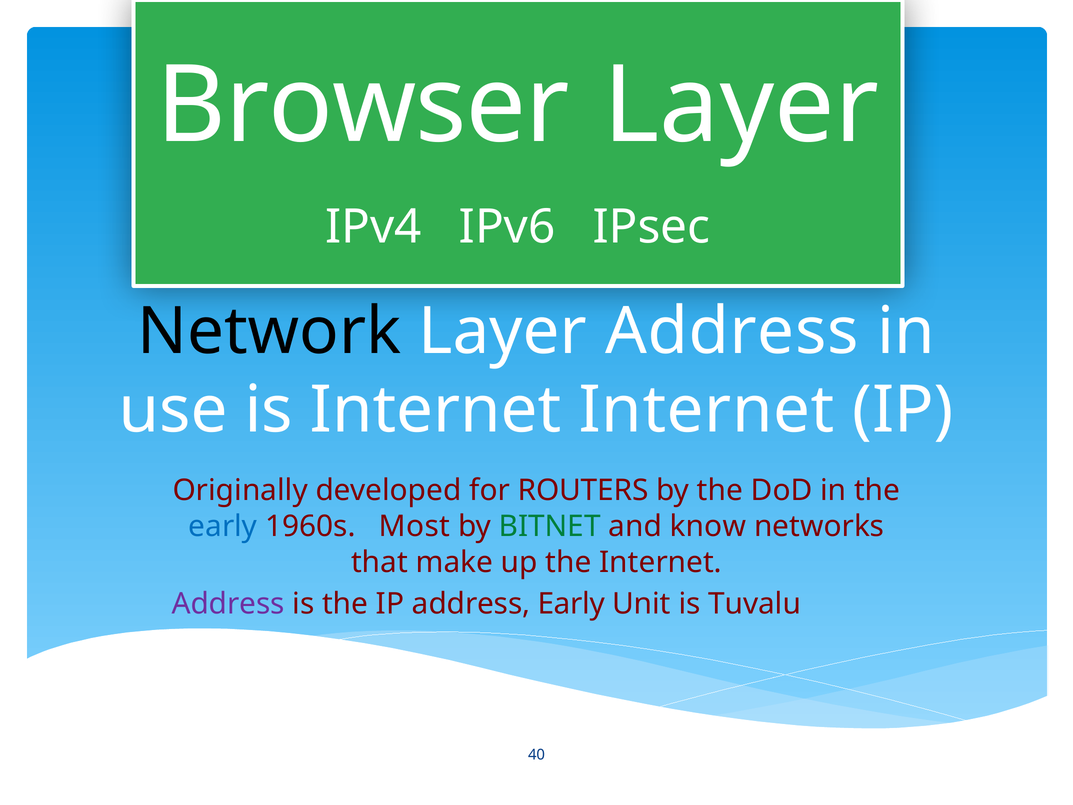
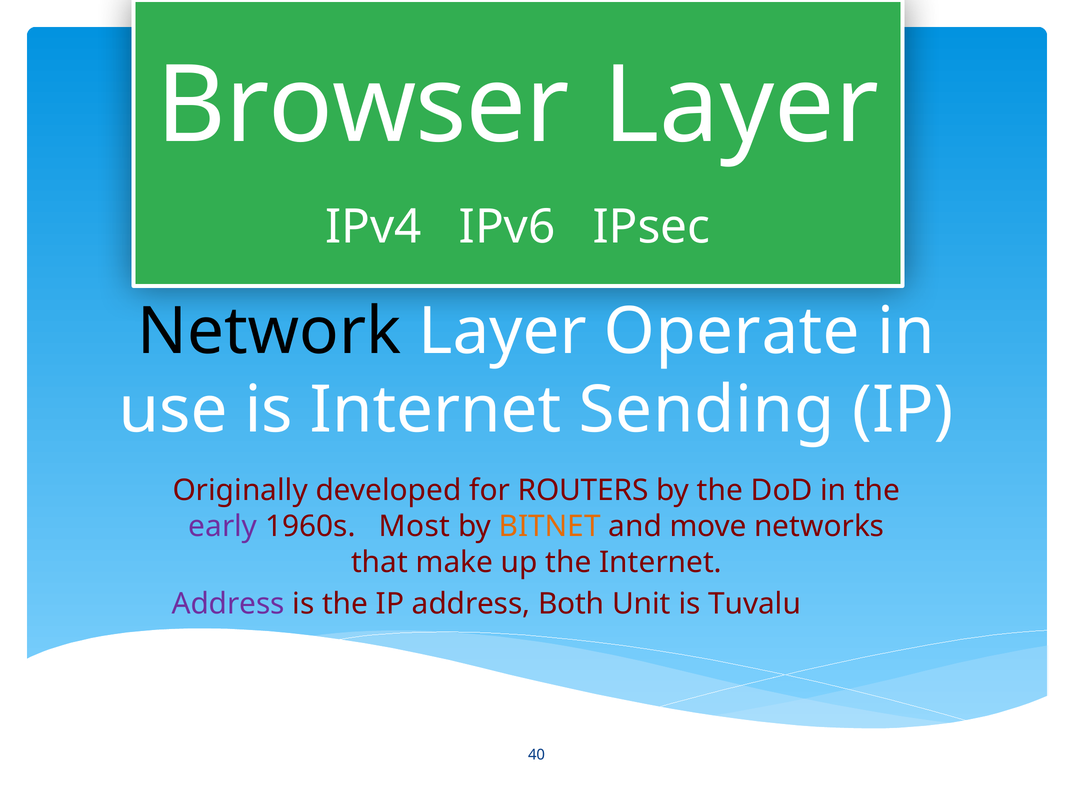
Layer Address: Address -> Operate
Internet Internet: Internet -> Sending
early at (223, 526) colour: blue -> purple
BITNET colour: green -> orange
know: know -> move
address Early: Early -> Both
